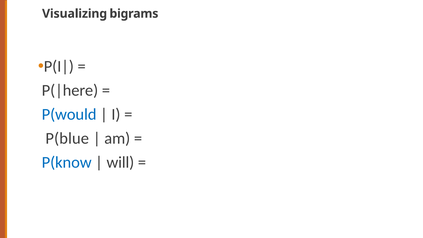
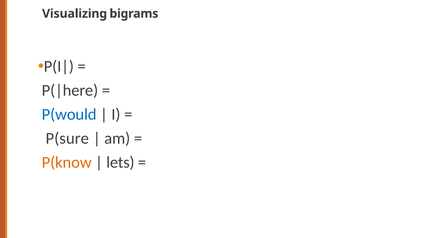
P(blue: P(blue -> P(sure
P(know colour: blue -> orange
will: will -> lets
